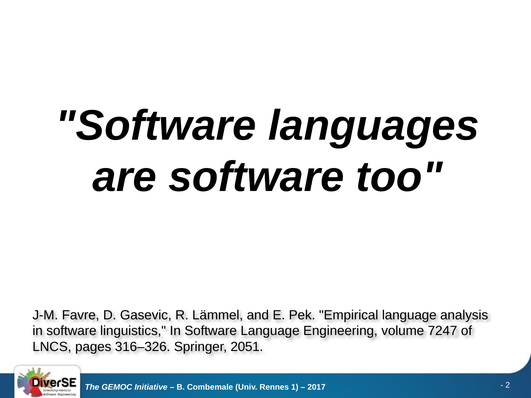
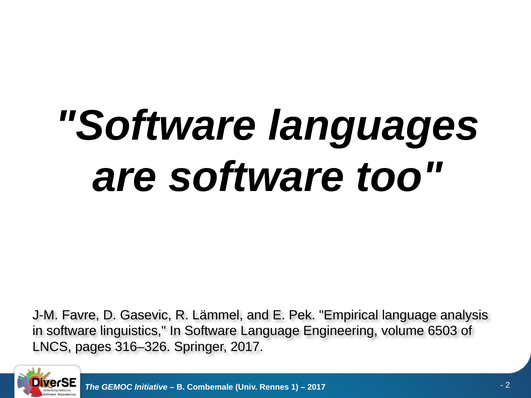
7247: 7247 -> 6503
Springer 2051: 2051 -> 2017
